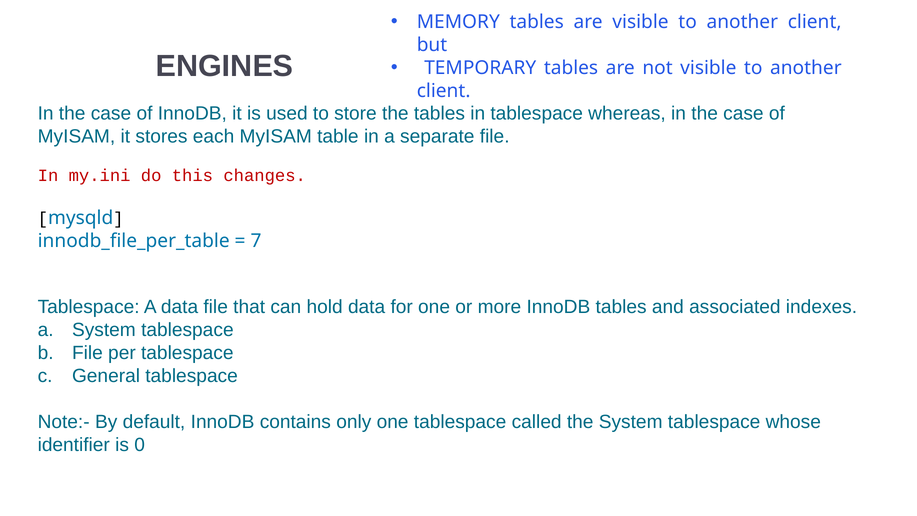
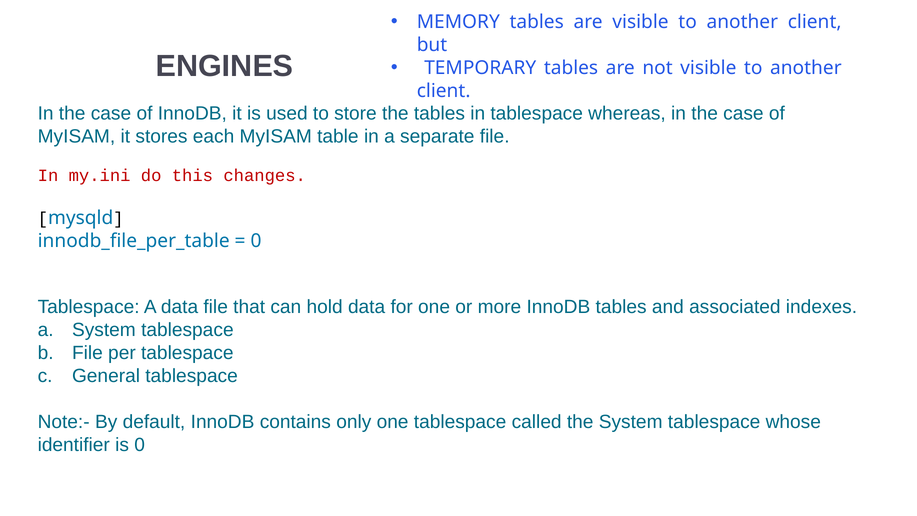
7 at (256, 241): 7 -> 0
